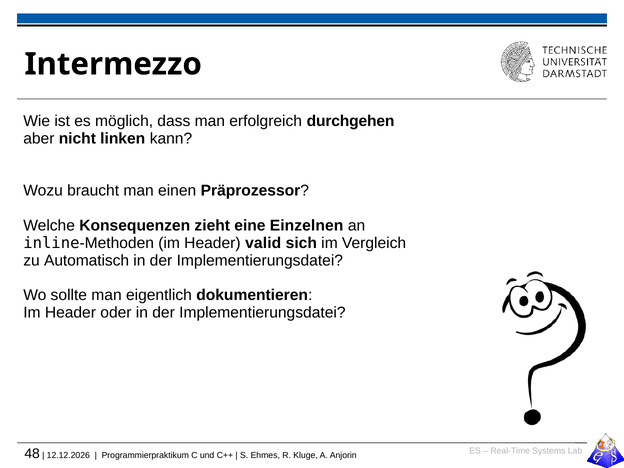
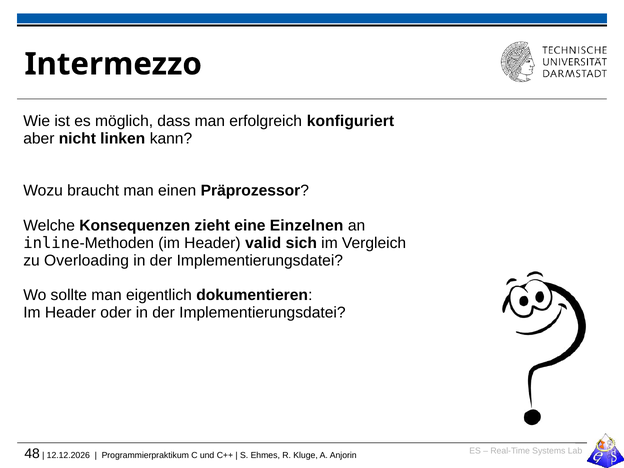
durchgehen: durchgehen -> konfiguriert
Automatisch: Automatisch -> Overloading
